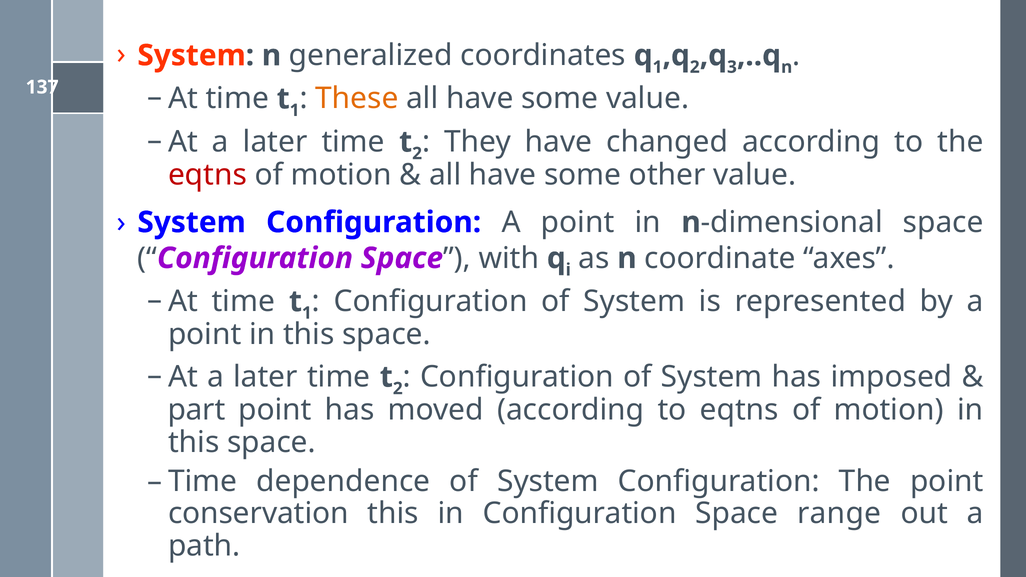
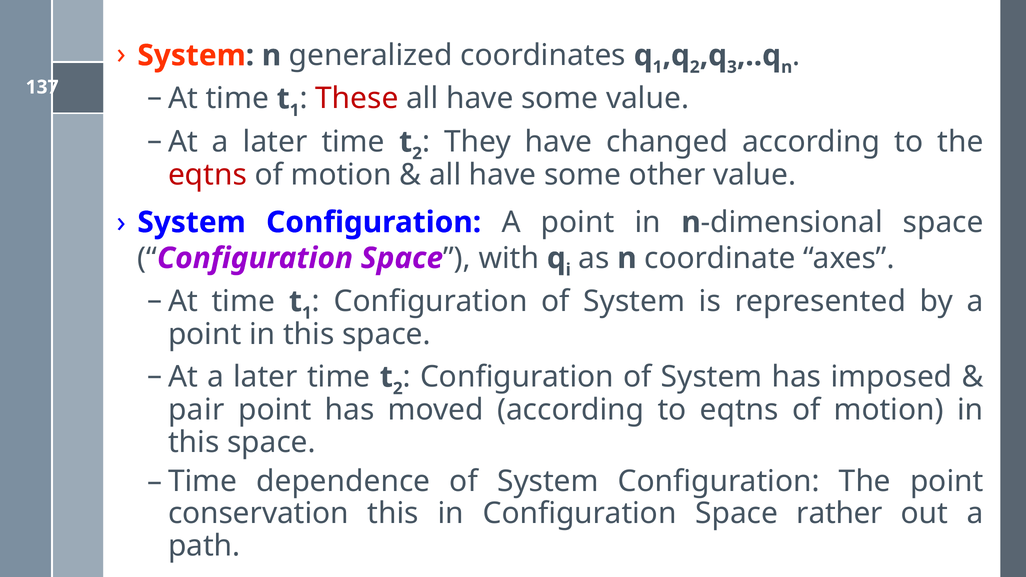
These colour: orange -> red
part: part -> pair
range: range -> rather
